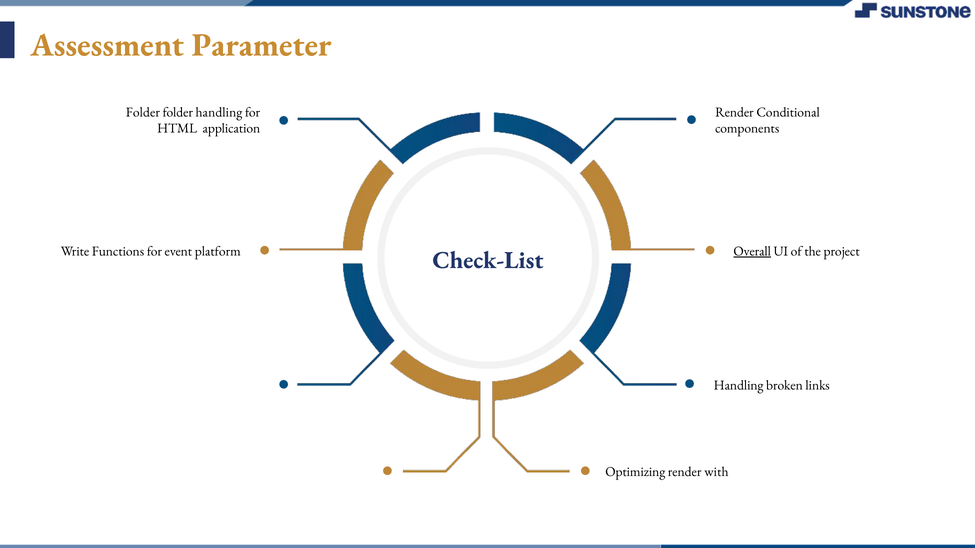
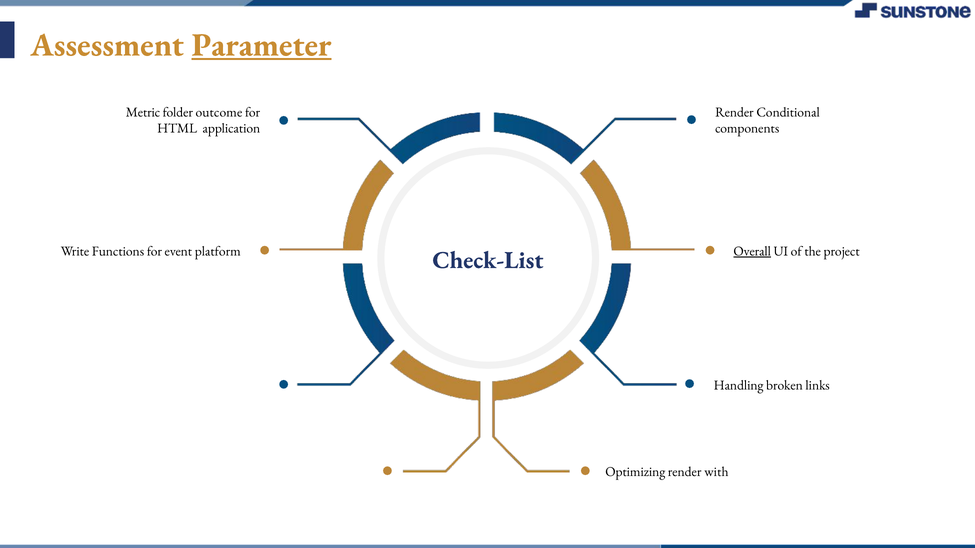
Parameter underline: none -> present
Folder at (143, 112): Folder -> Metric
folder handling: handling -> outcome
